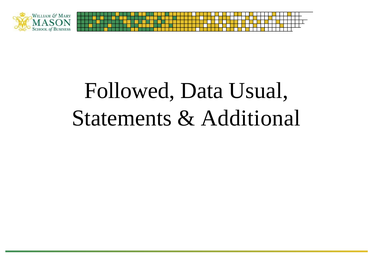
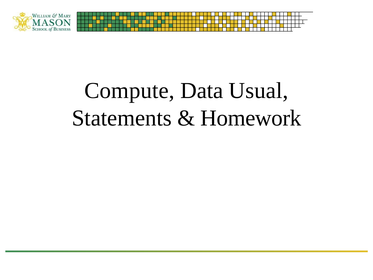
Followed: Followed -> Compute
Additional: Additional -> Homework
